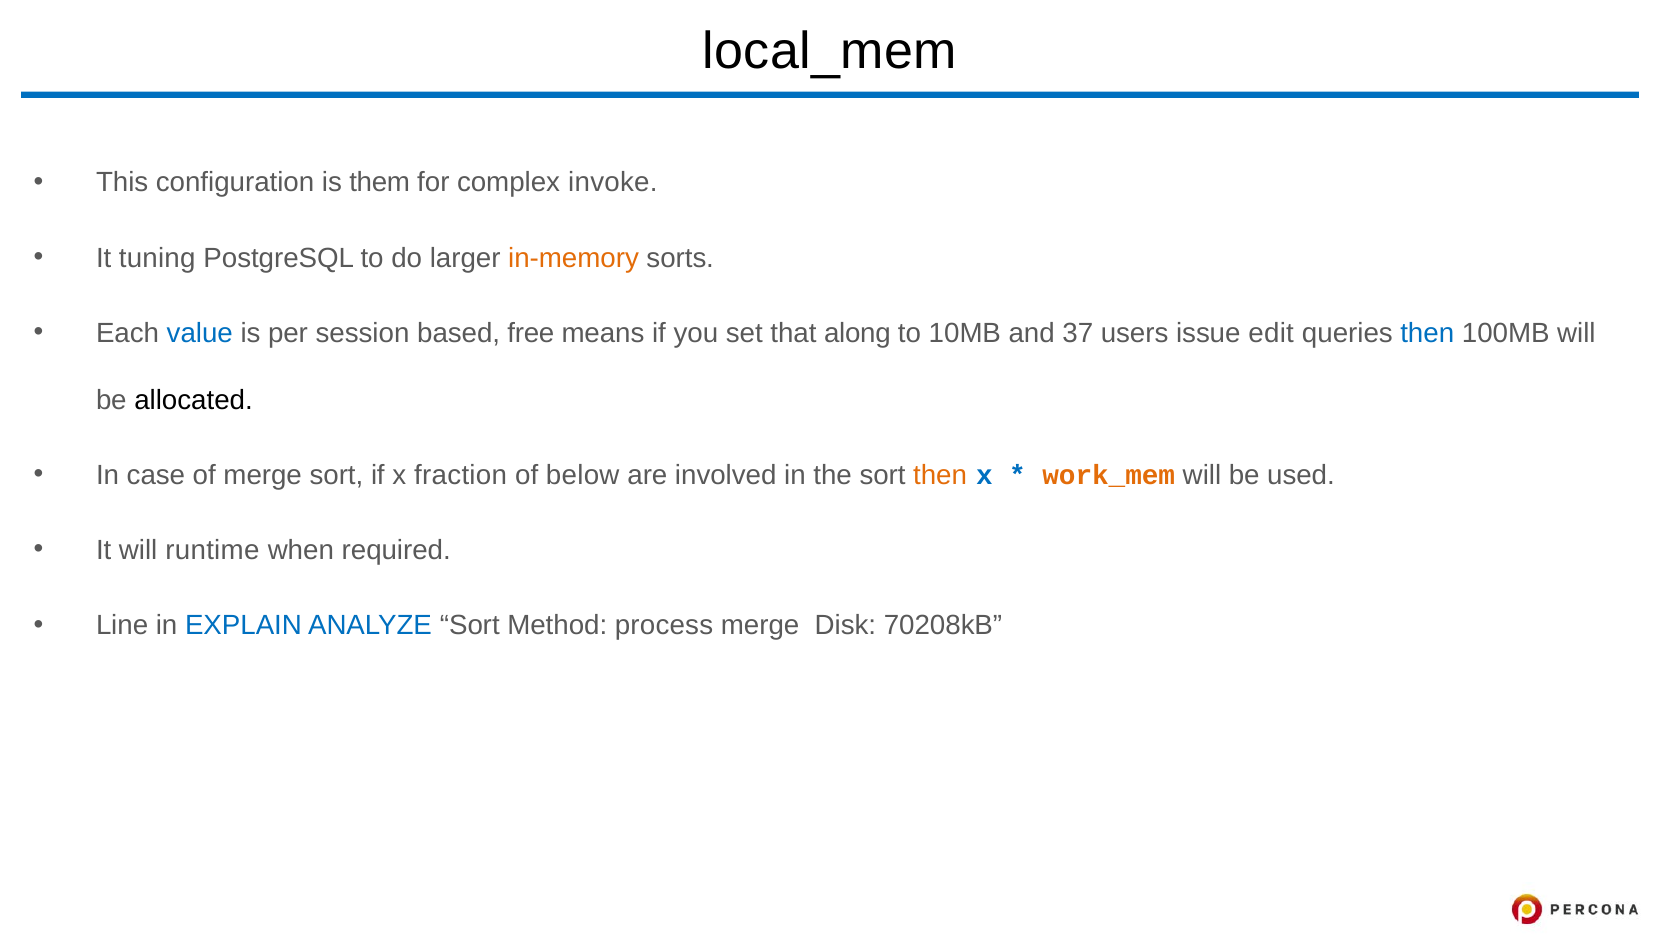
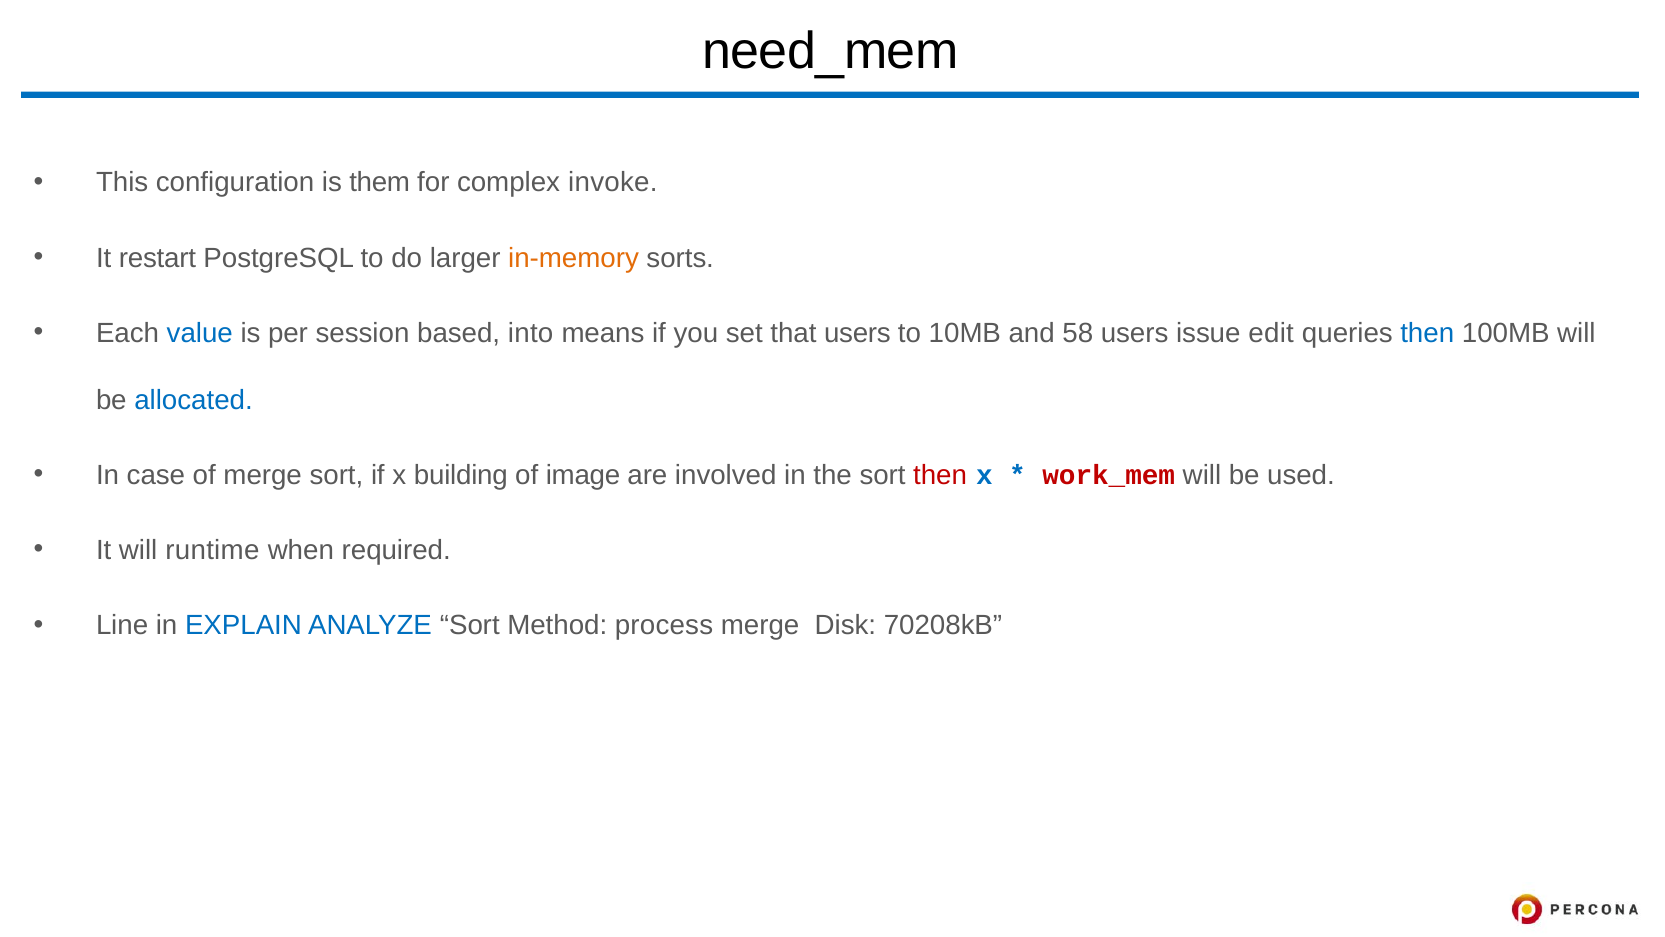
local_mem: local_mem -> need_mem
tuning: tuning -> restart
free: free -> into
that along: along -> users
37: 37 -> 58
allocated colour: black -> blue
fraction: fraction -> building
below: below -> image
then at (940, 475) colour: orange -> red
work_mem colour: orange -> red
